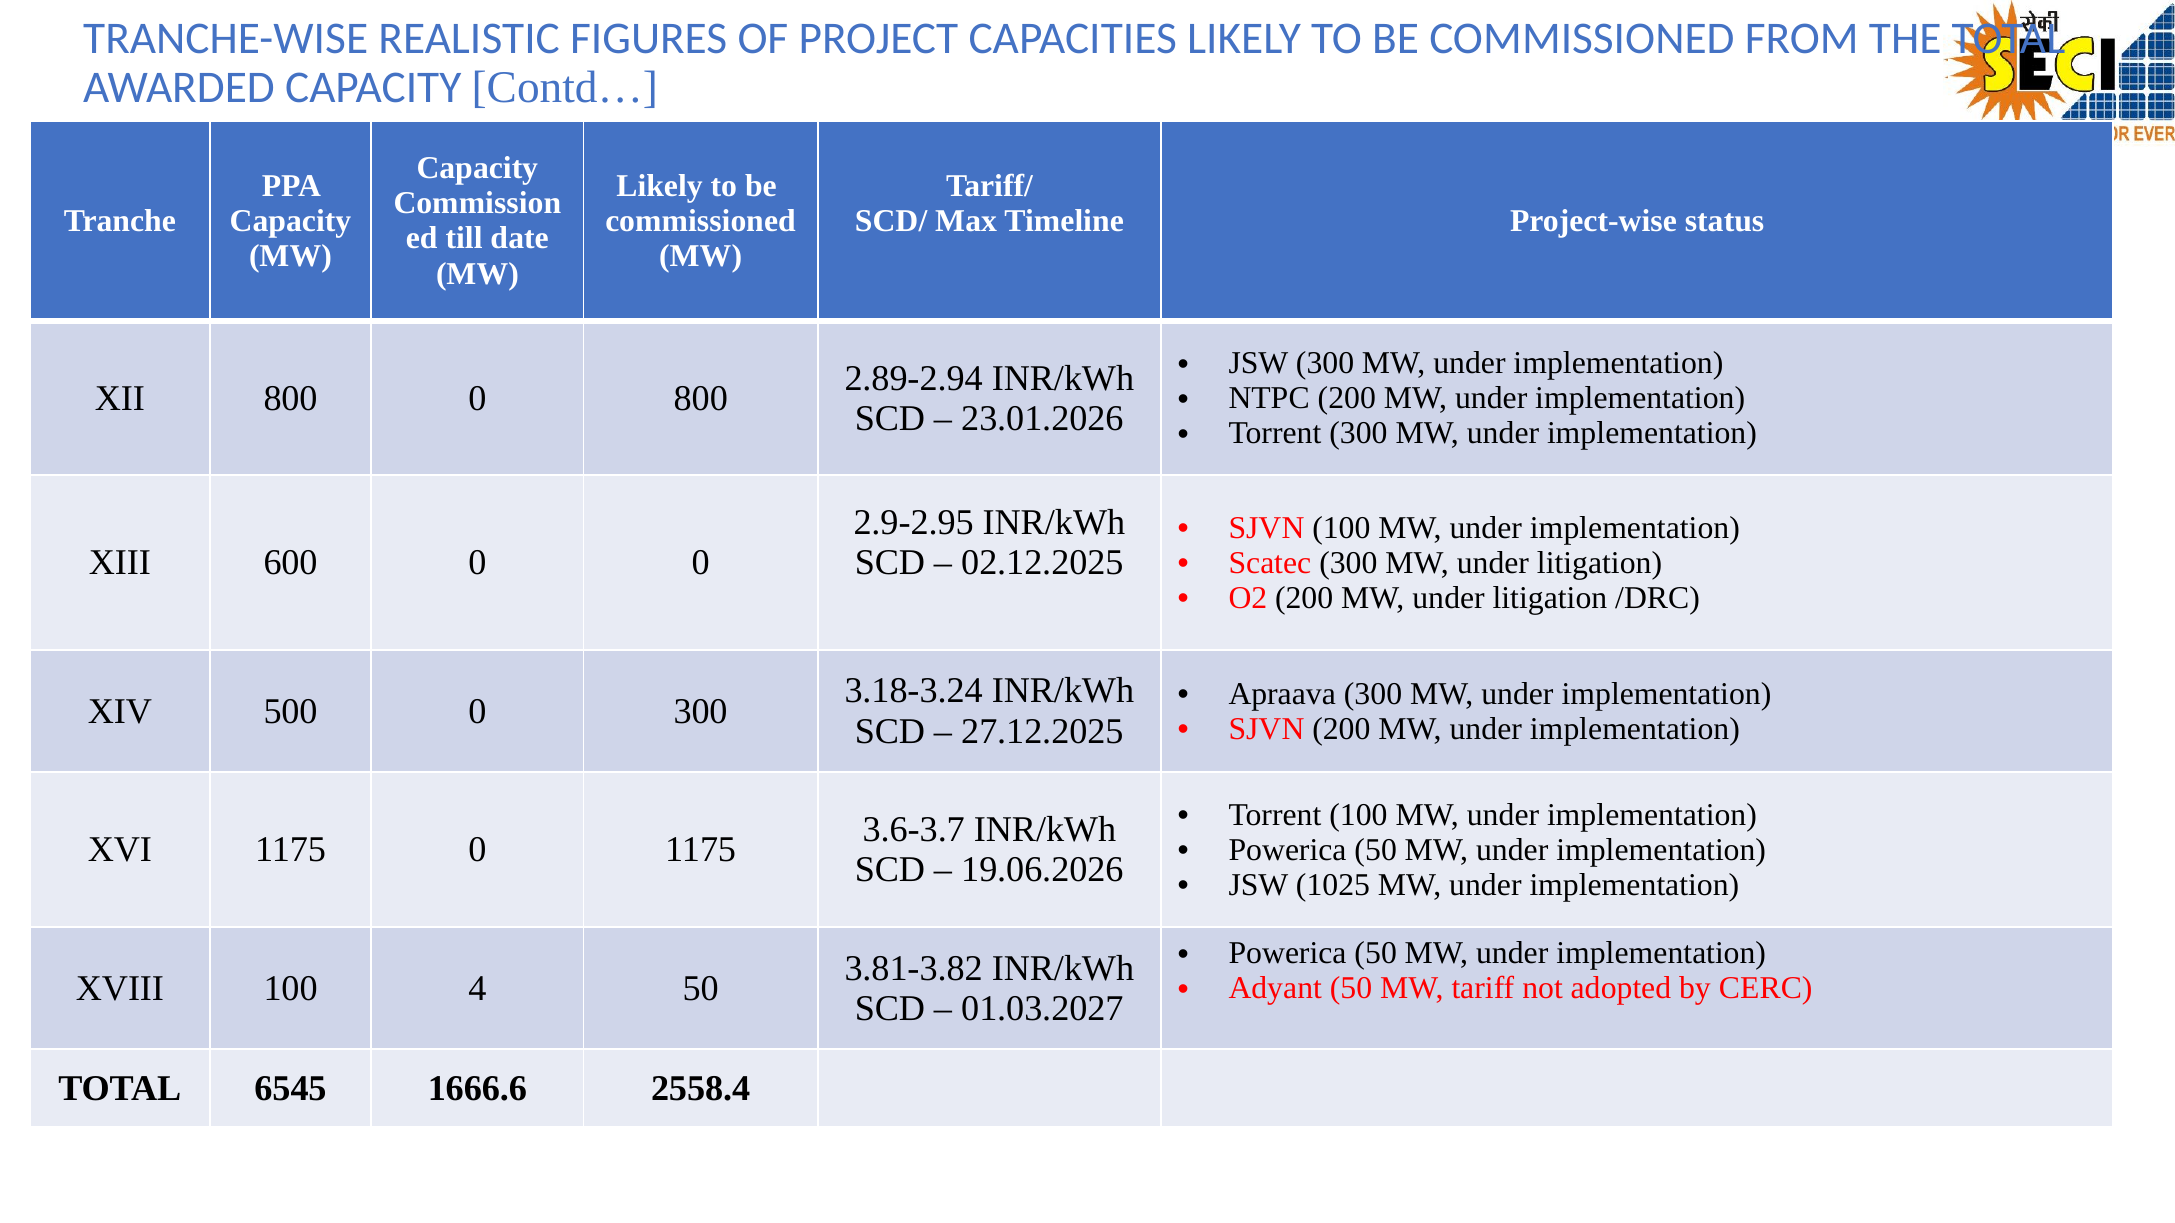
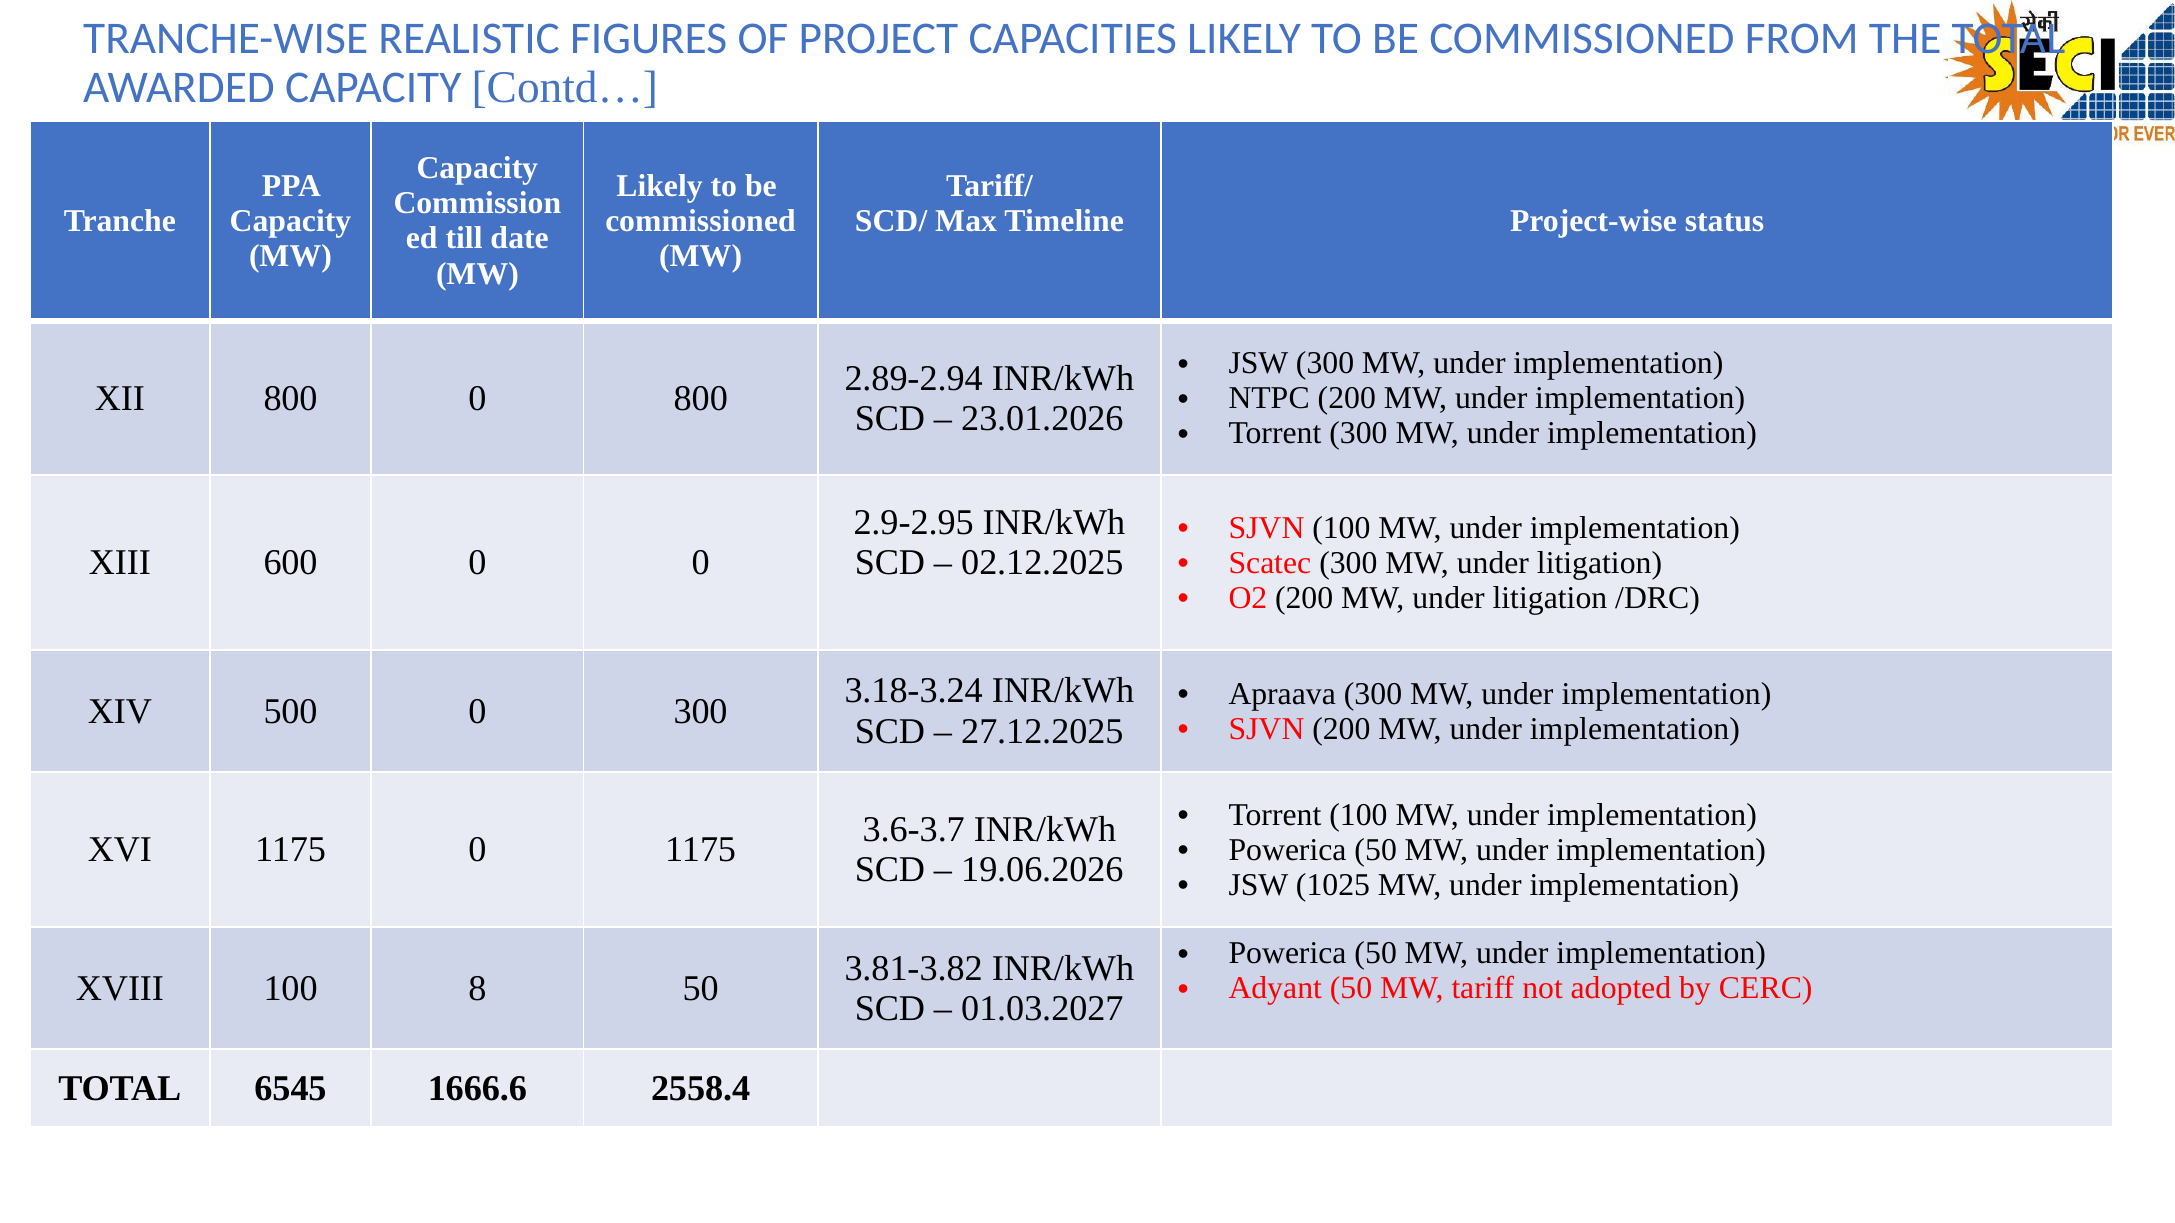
4: 4 -> 8
